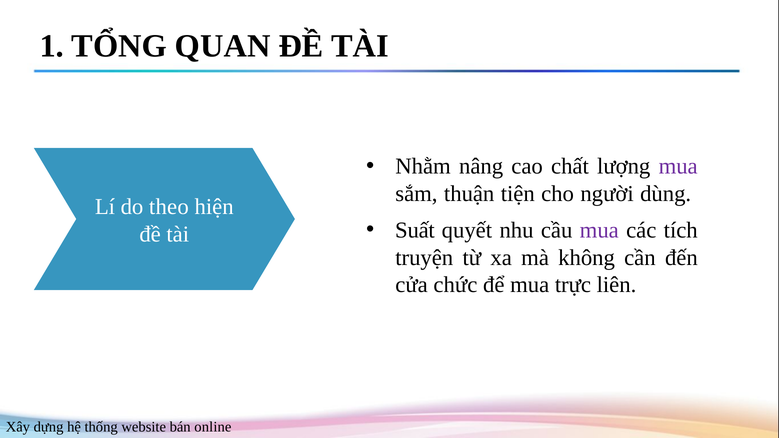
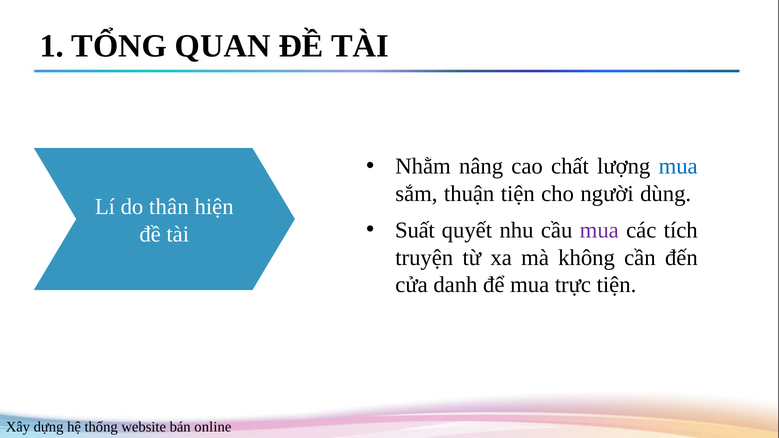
mua at (678, 166) colour: purple -> blue
theo: theo -> thân
chức: chức -> danh
trực liên: liên -> tiện
